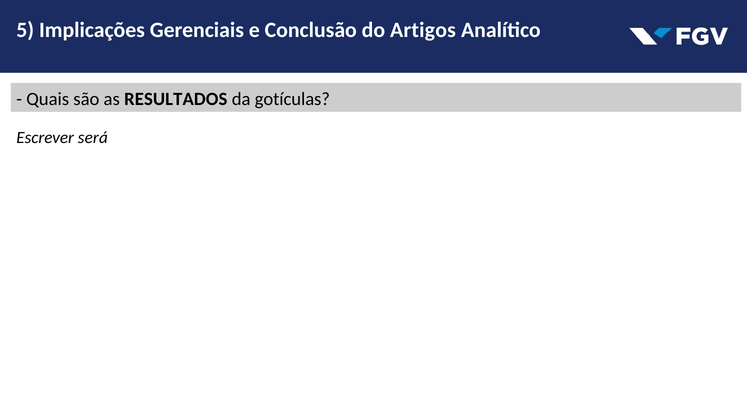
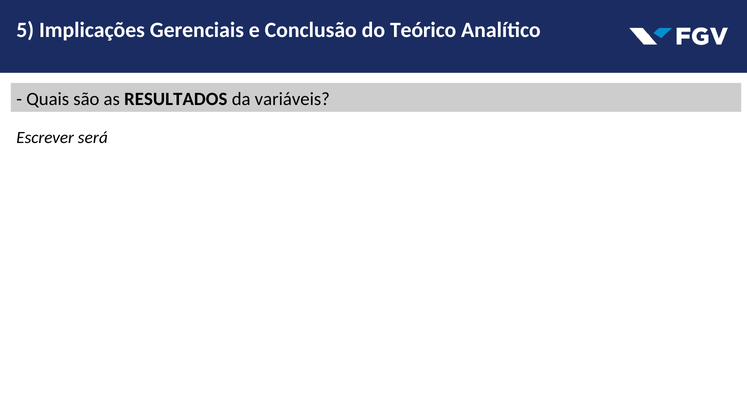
Artigos: Artigos -> Teórico
gotículas: gotículas -> variáveis
